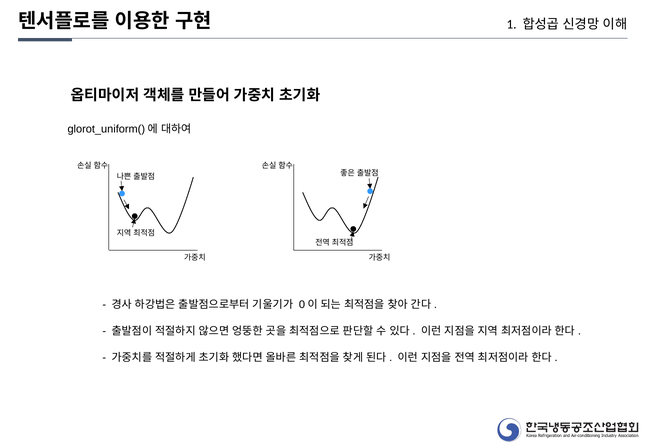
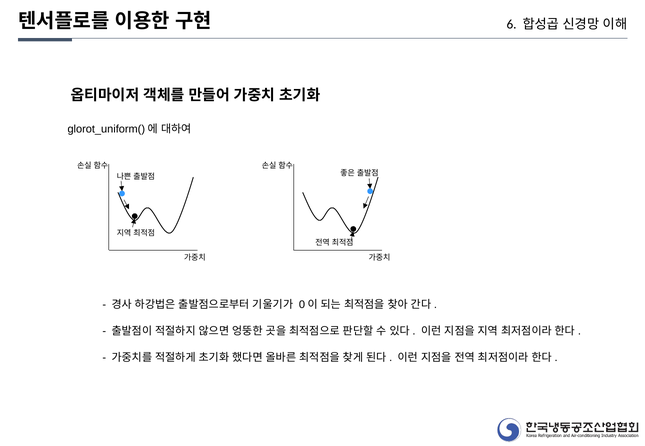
1: 1 -> 6
